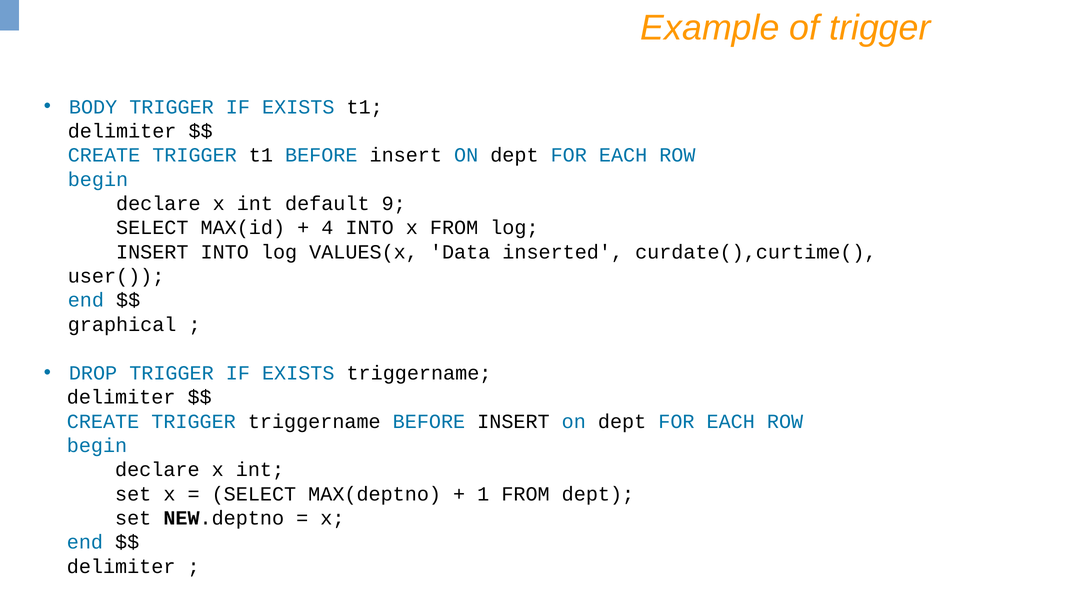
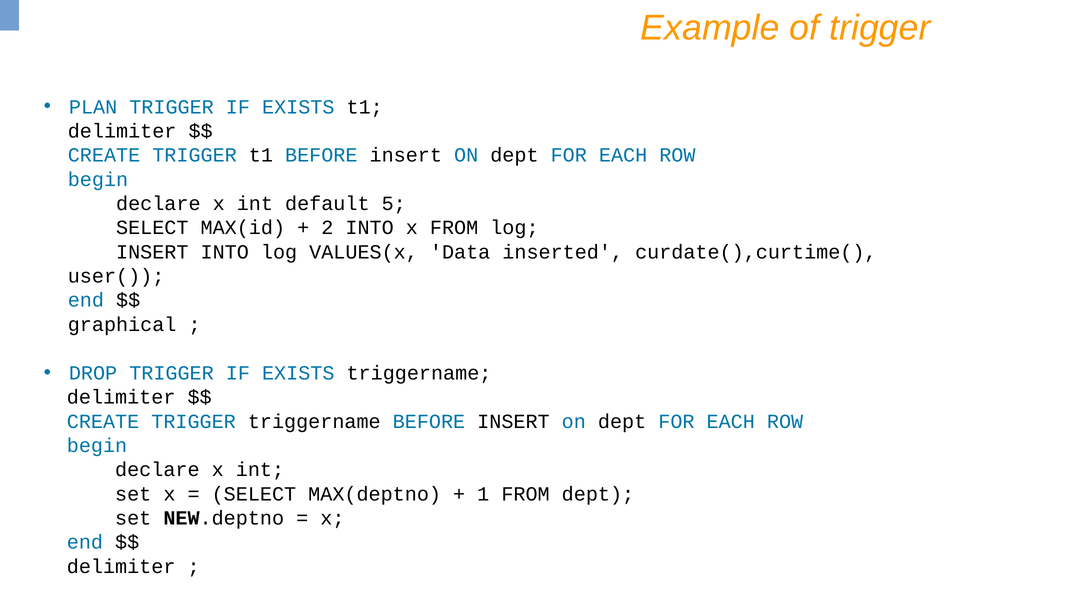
BODY: BODY -> PLAN
9: 9 -> 5
4: 4 -> 2
